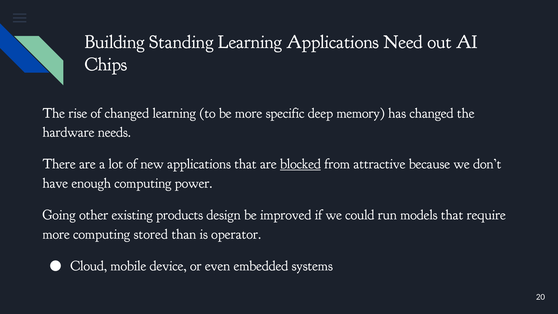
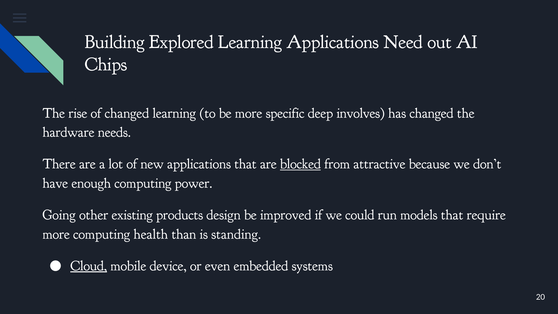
Standing: Standing -> Explored
memory: memory -> involves
stored: stored -> health
operator: operator -> standing
Cloud underline: none -> present
